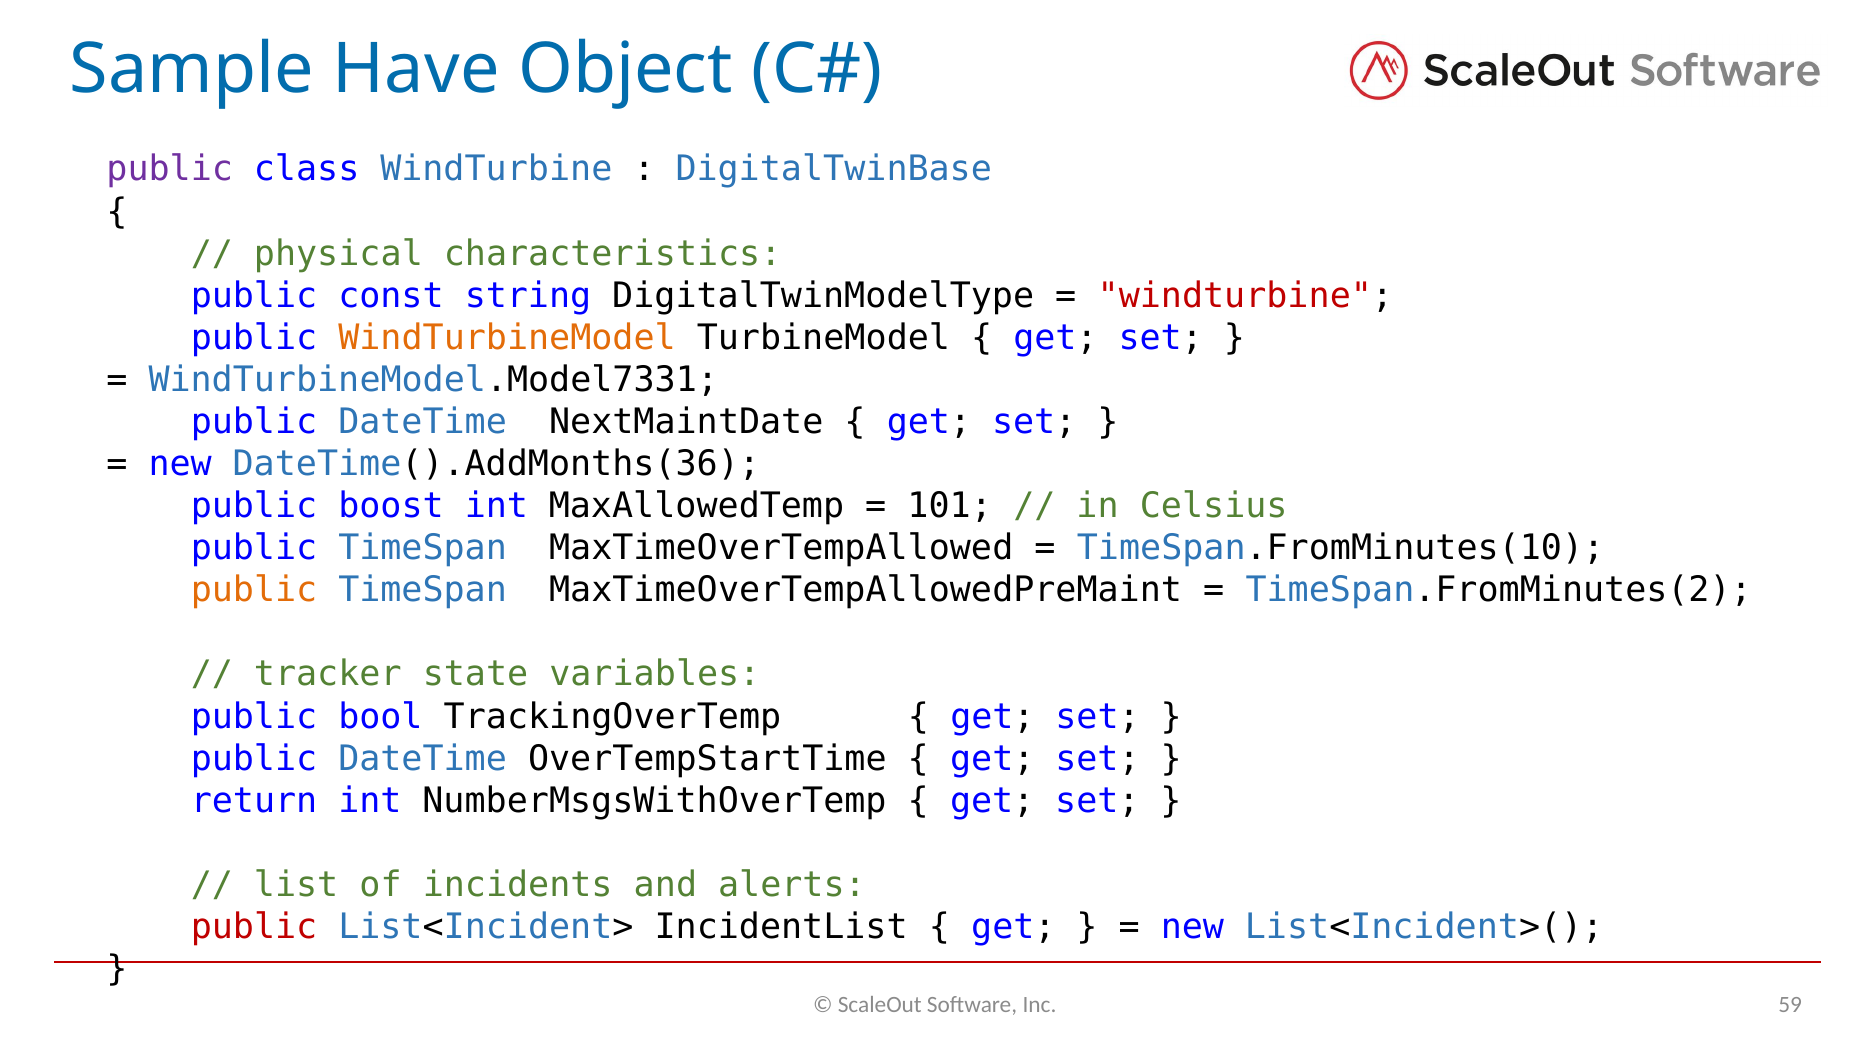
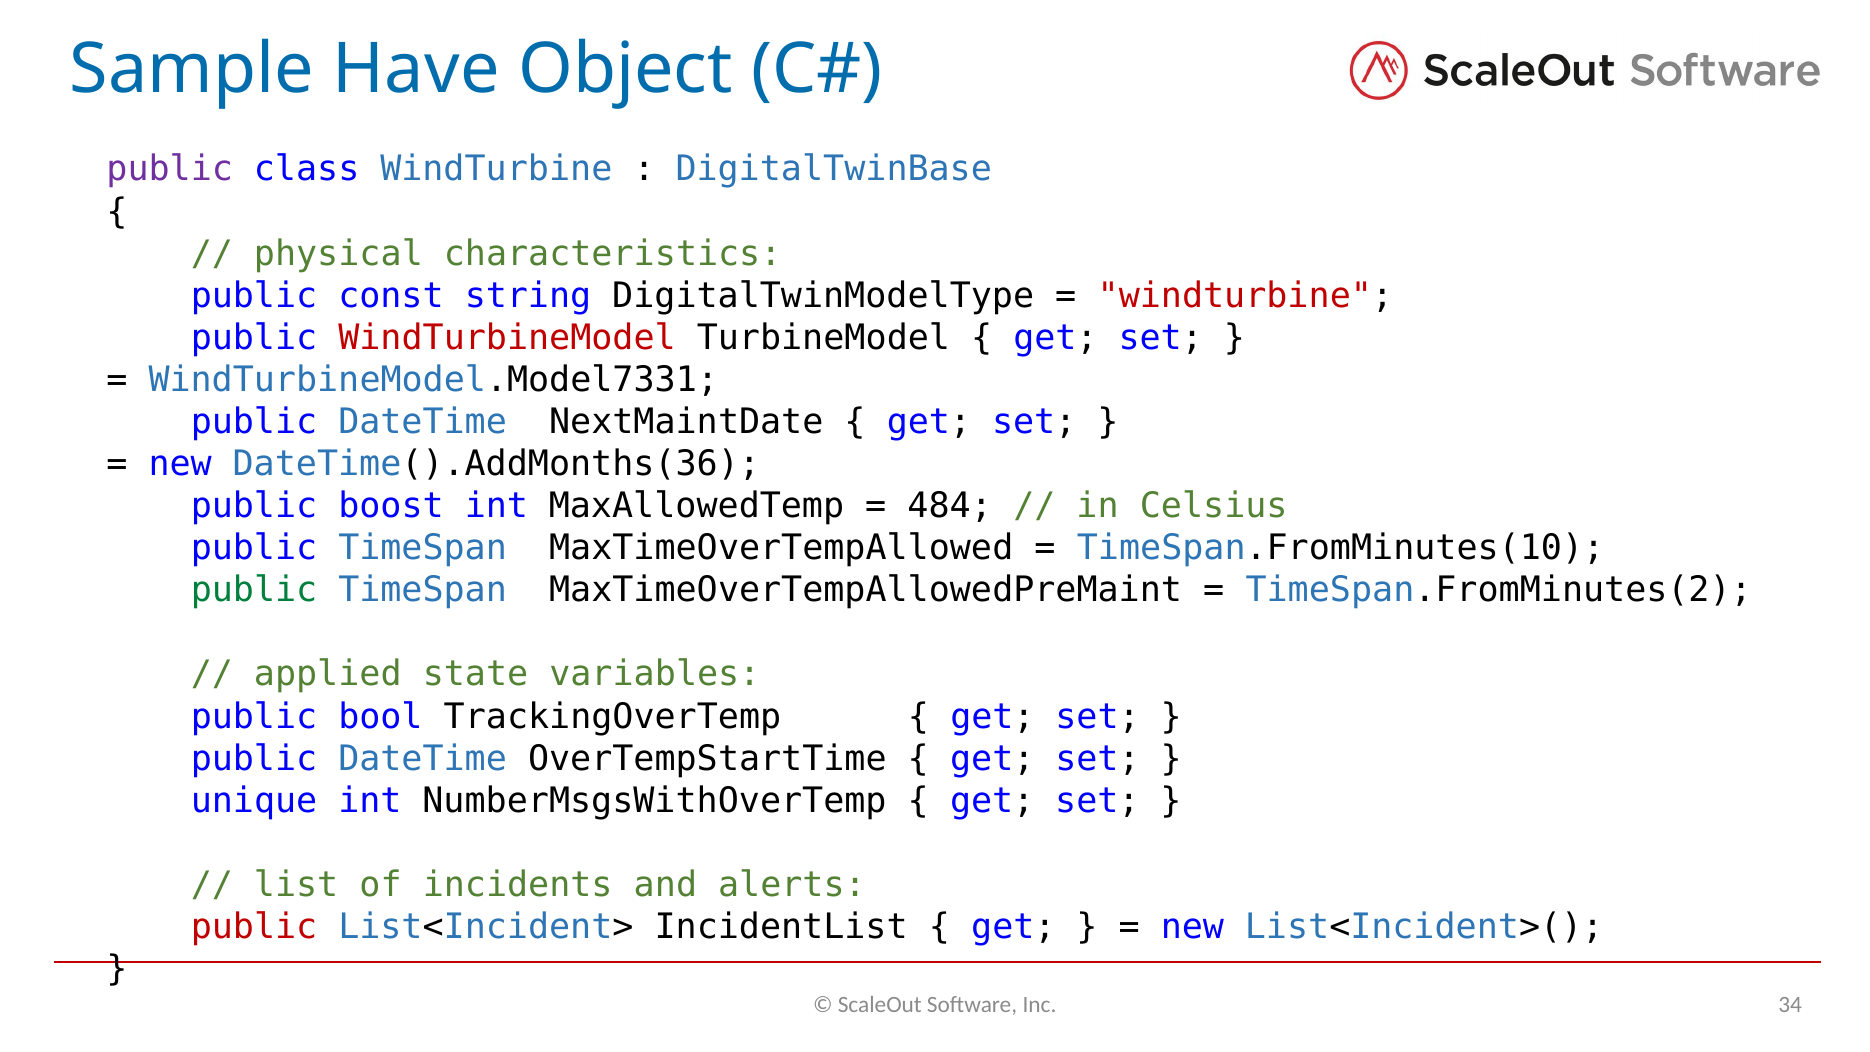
WindTurbineModel colour: orange -> red
101: 101 -> 484
public at (254, 590) colour: orange -> green
tracker: tracker -> applied
return: return -> unique
59: 59 -> 34
